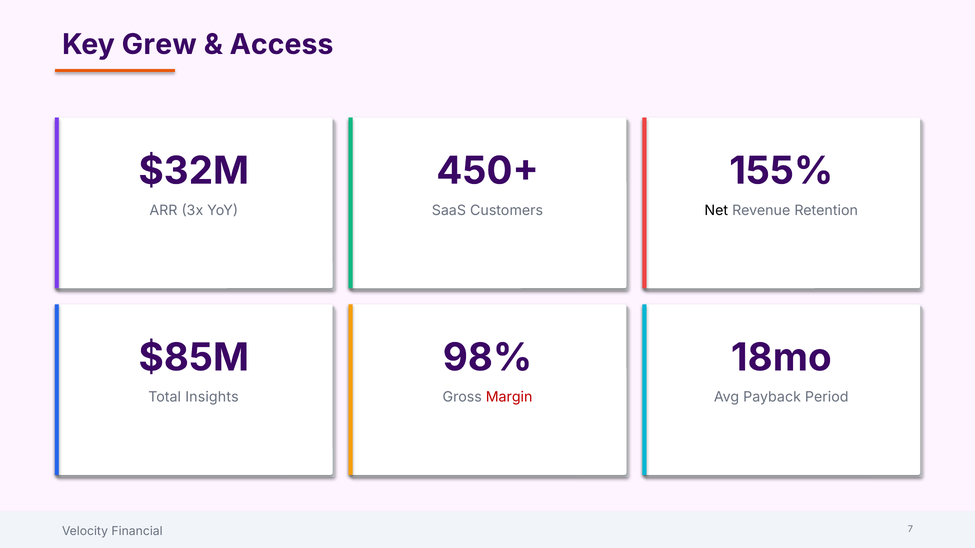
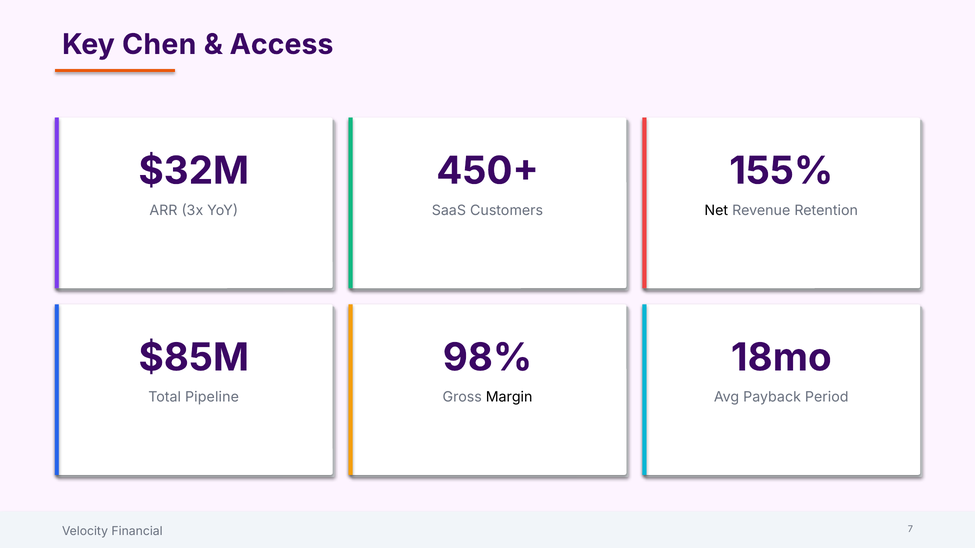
Grew: Grew -> Chen
Insights: Insights -> Pipeline
Margin colour: red -> black
